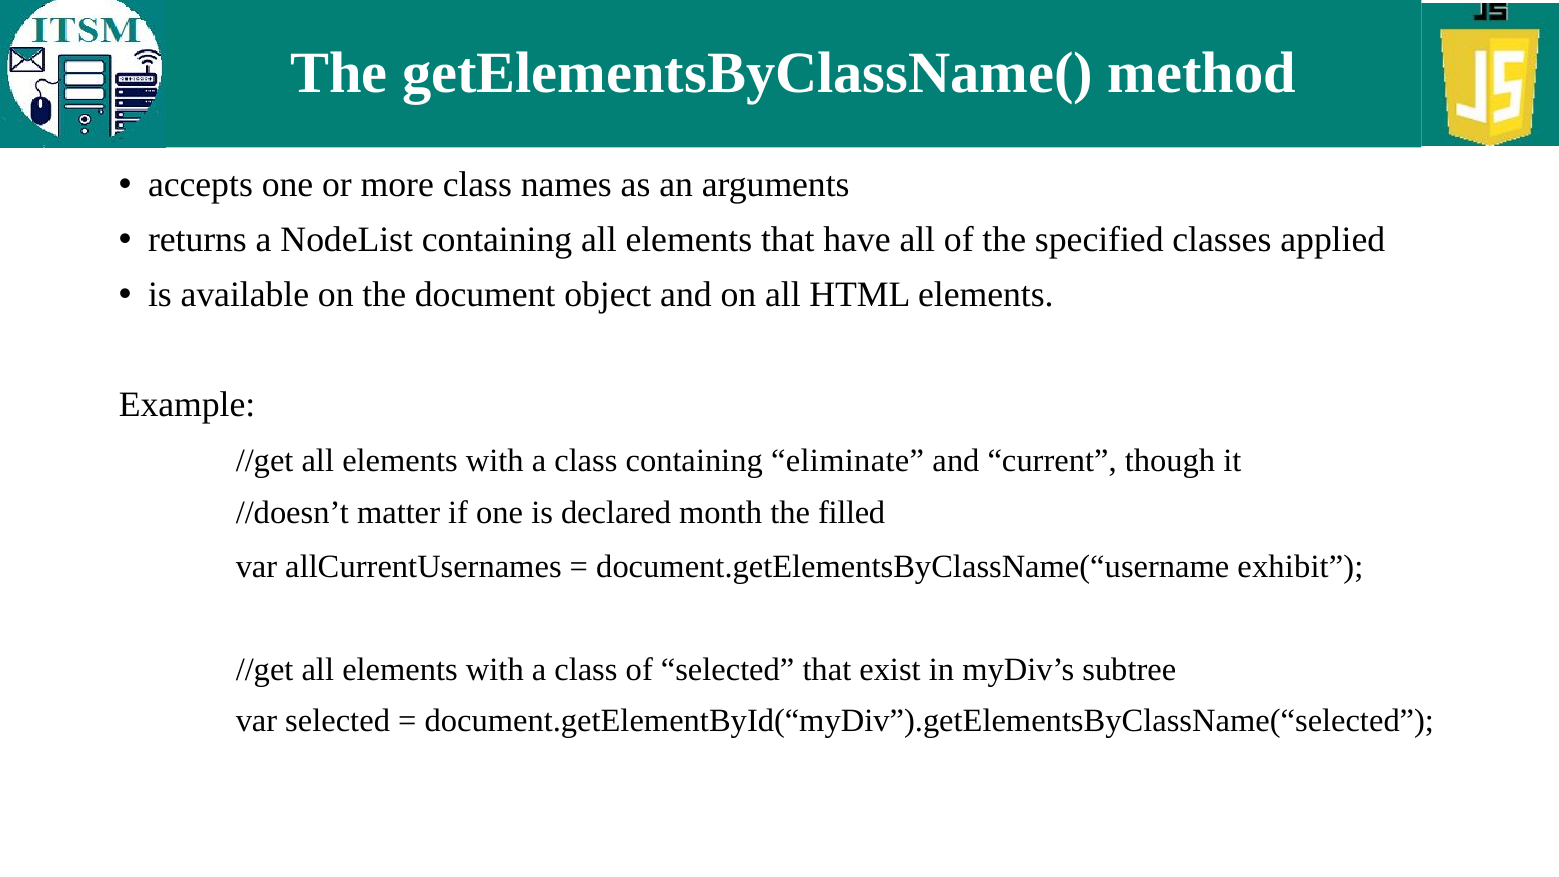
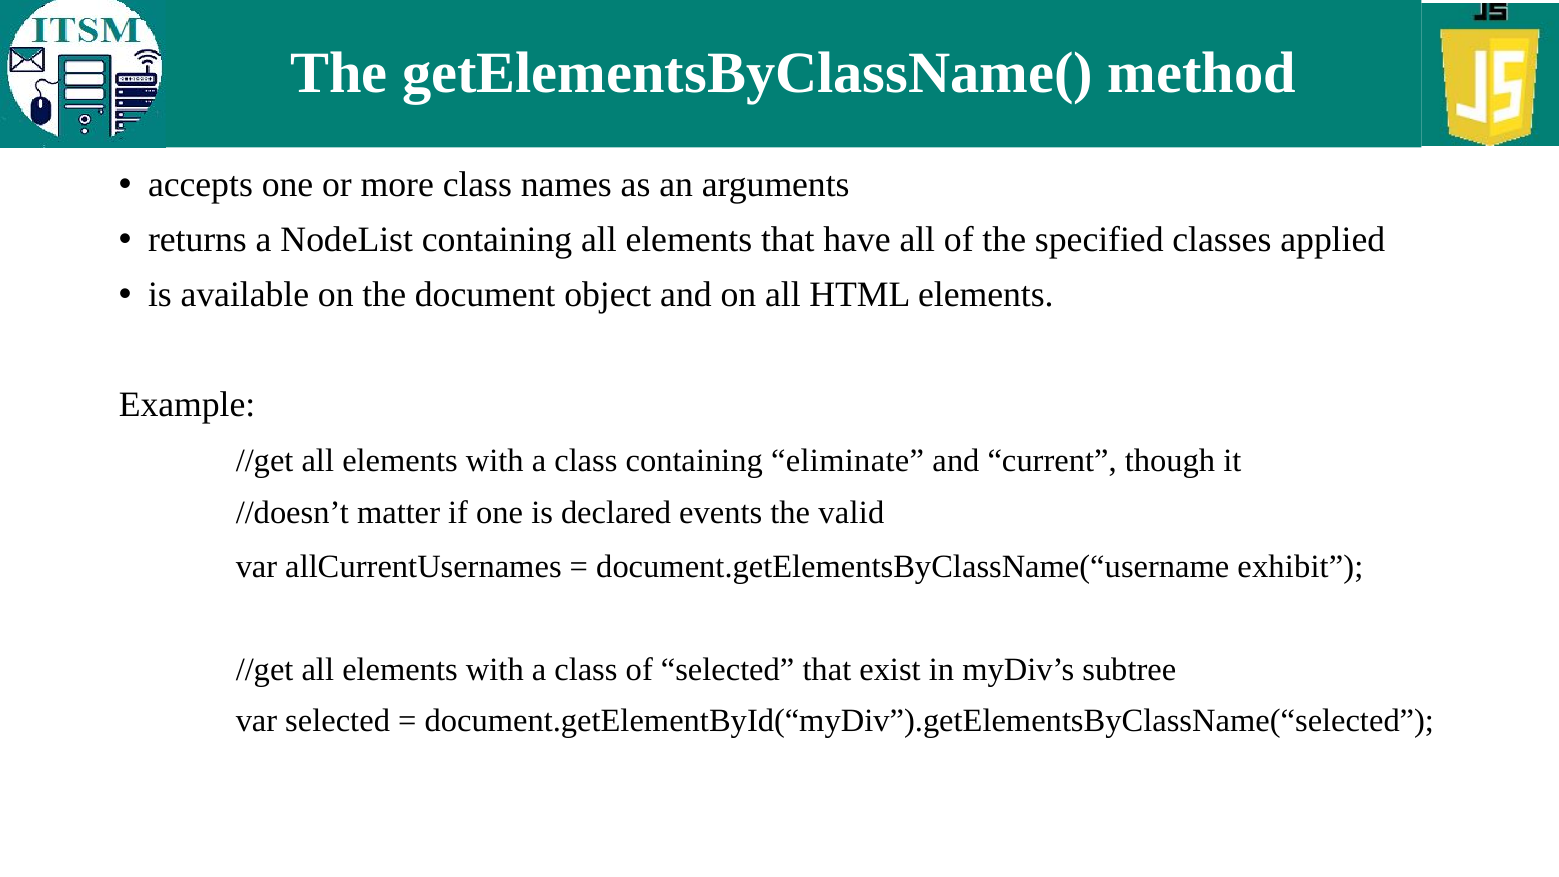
month: month -> events
filled: filled -> valid
